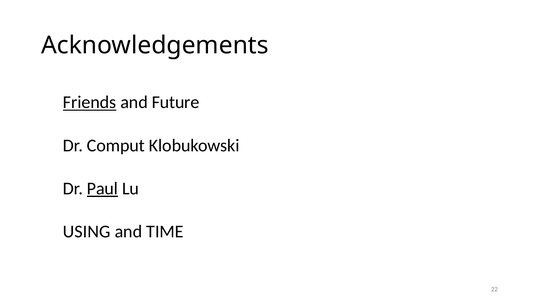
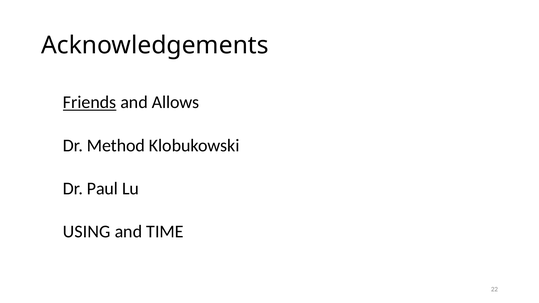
Future: Future -> Allows
Comput: Comput -> Method
Paul underline: present -> none
